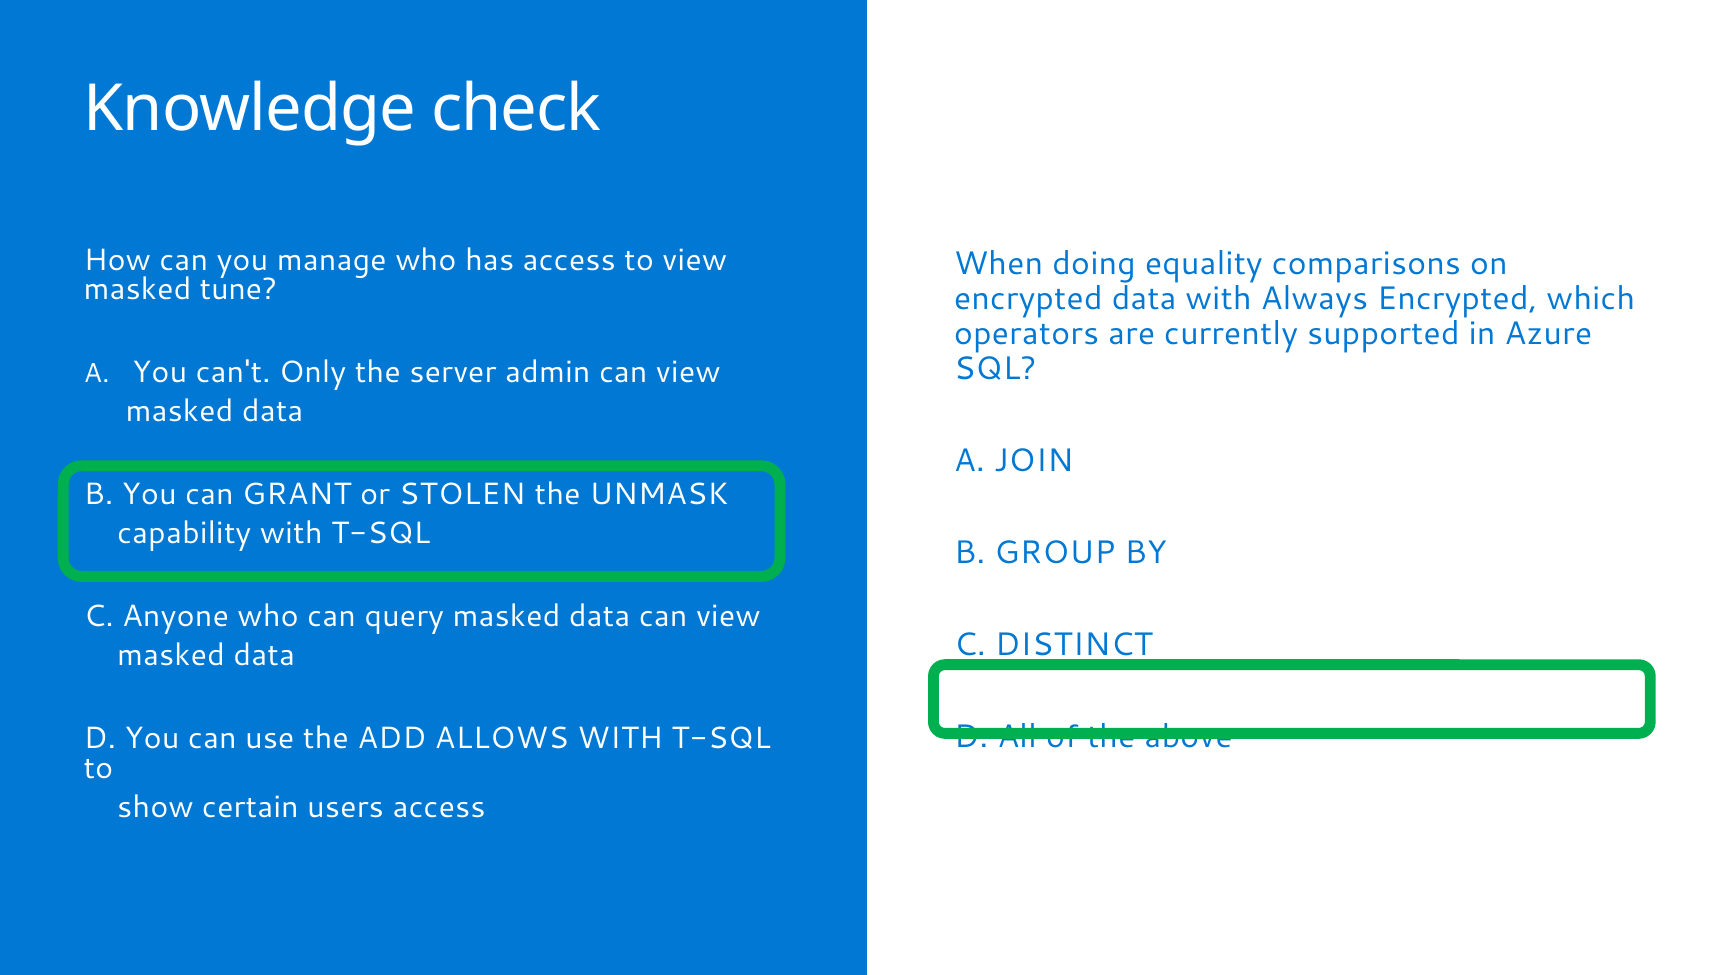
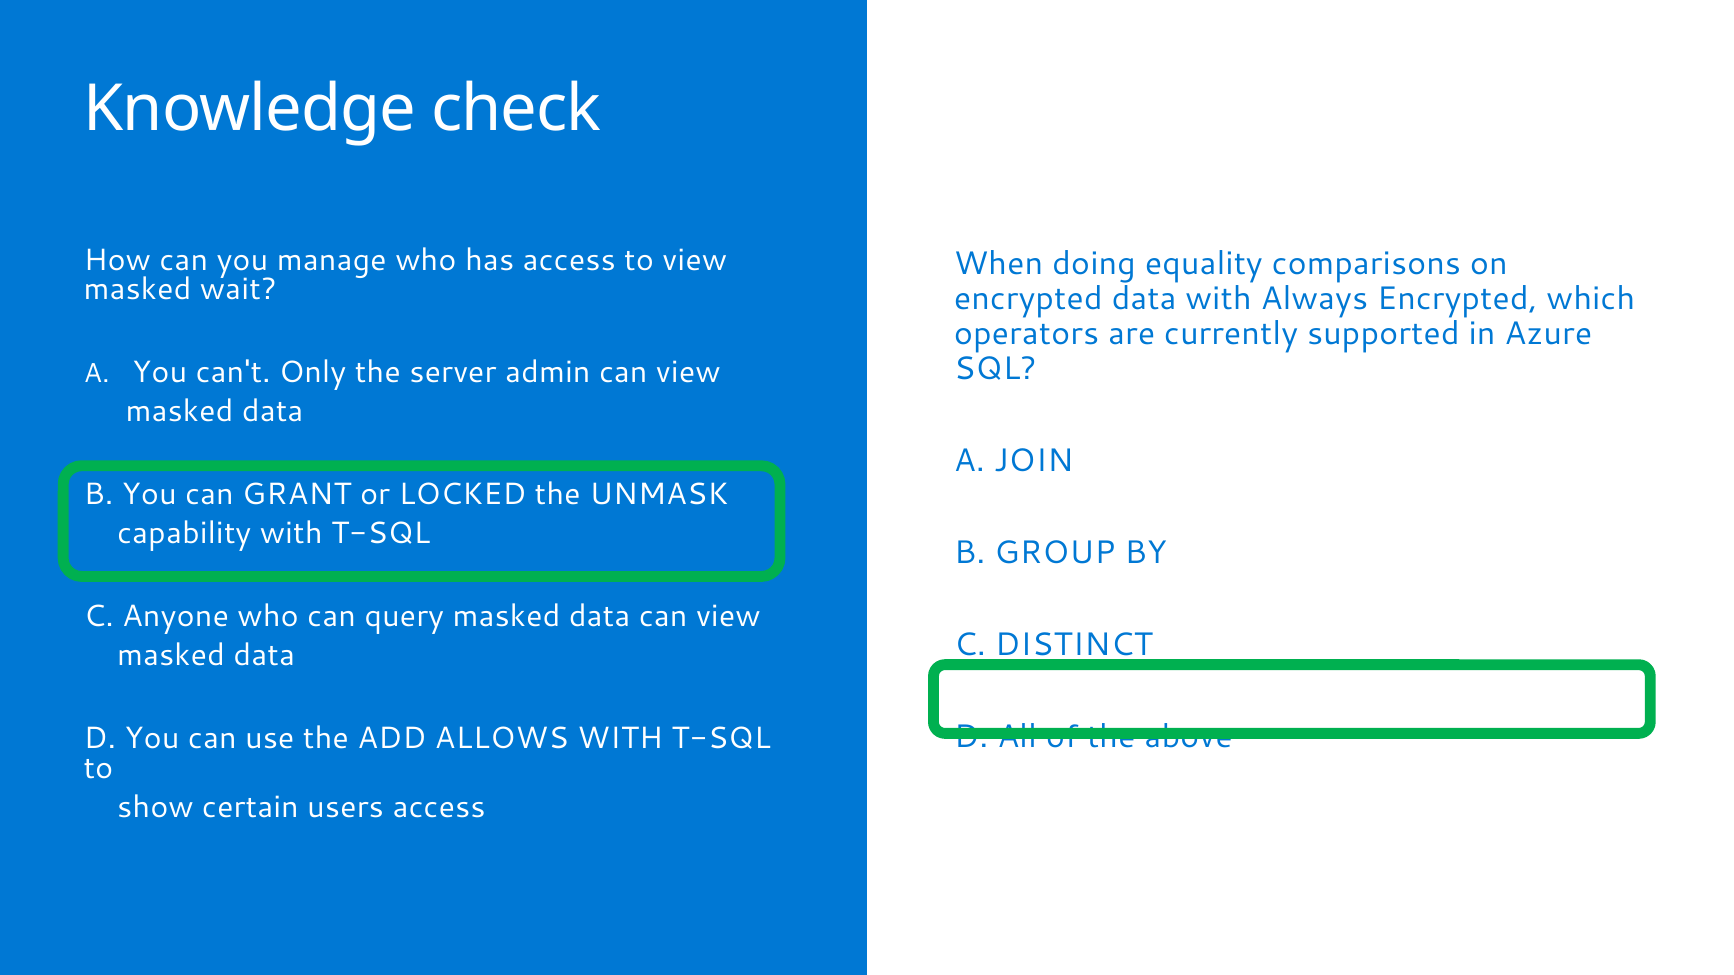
tune: tune -> wait
STOLEN: STOLEN -> LOCKED
